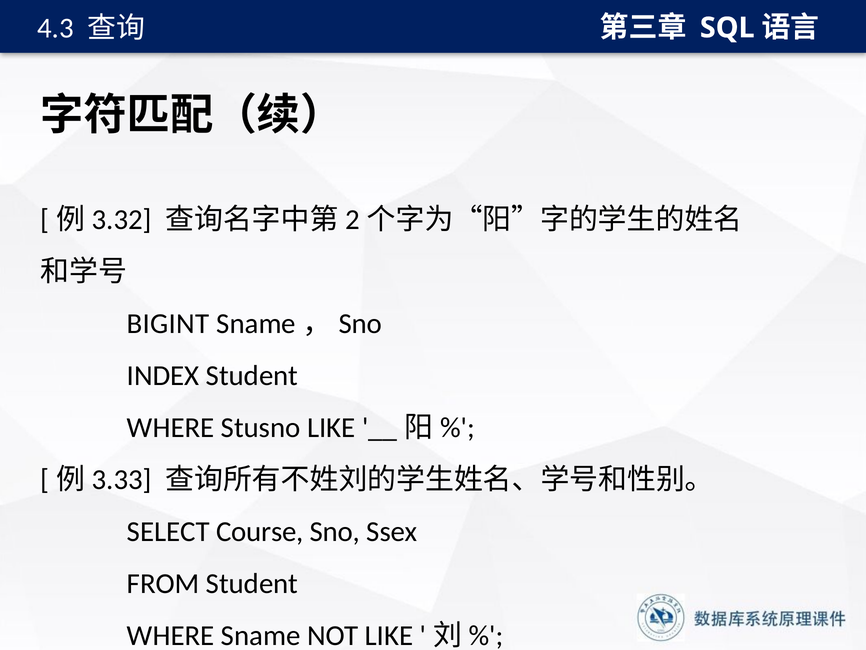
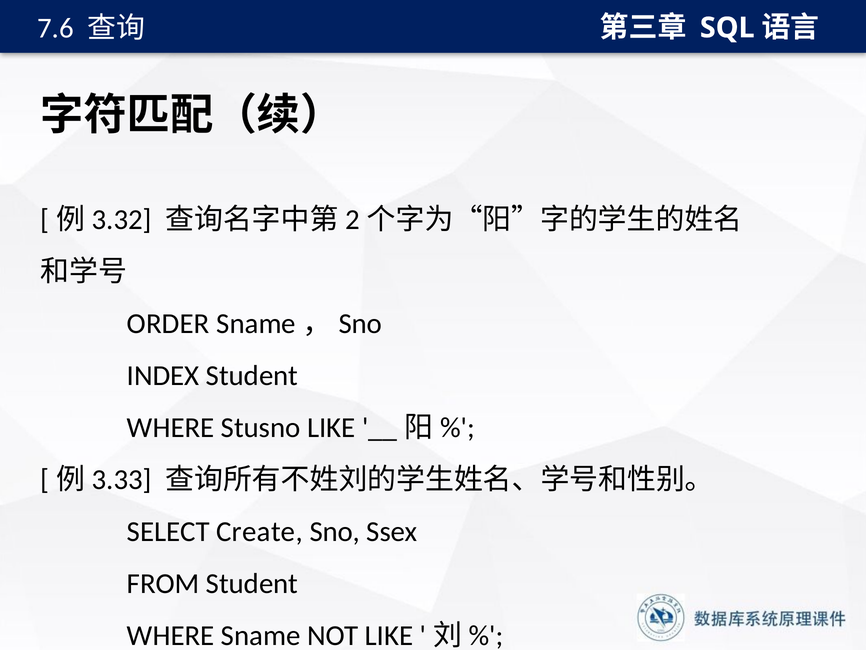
4.3: 4.3 -> 7.6
BIGINT: BIGINT -> ORDER
Course: Course -> Create
